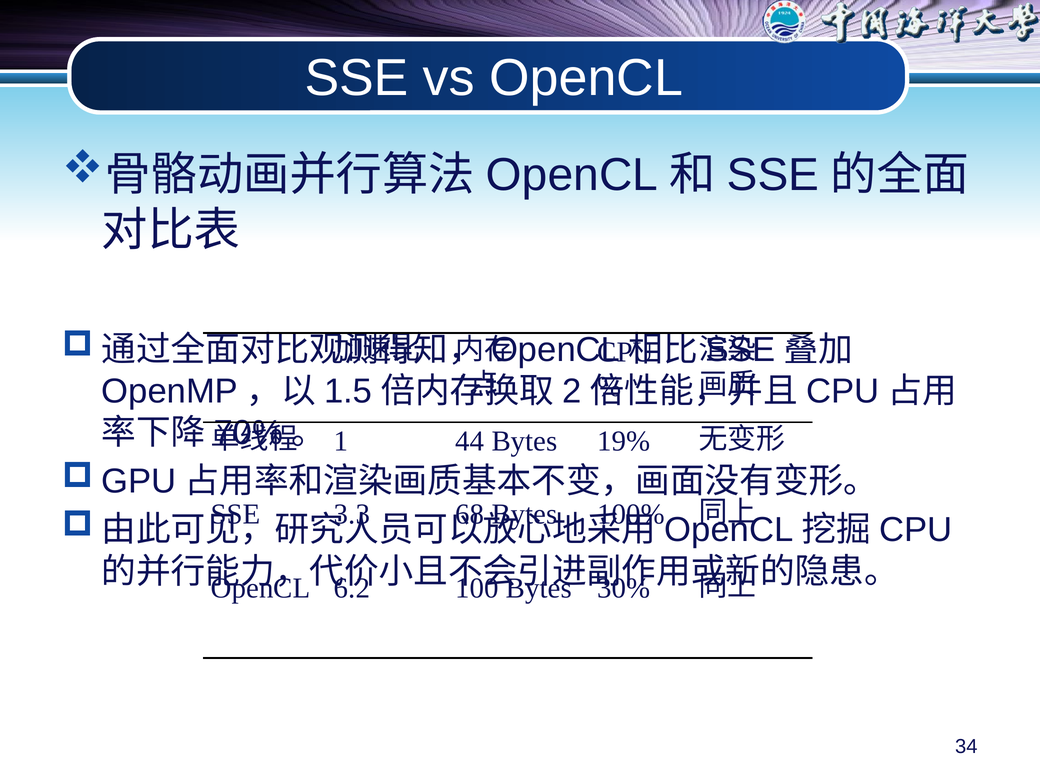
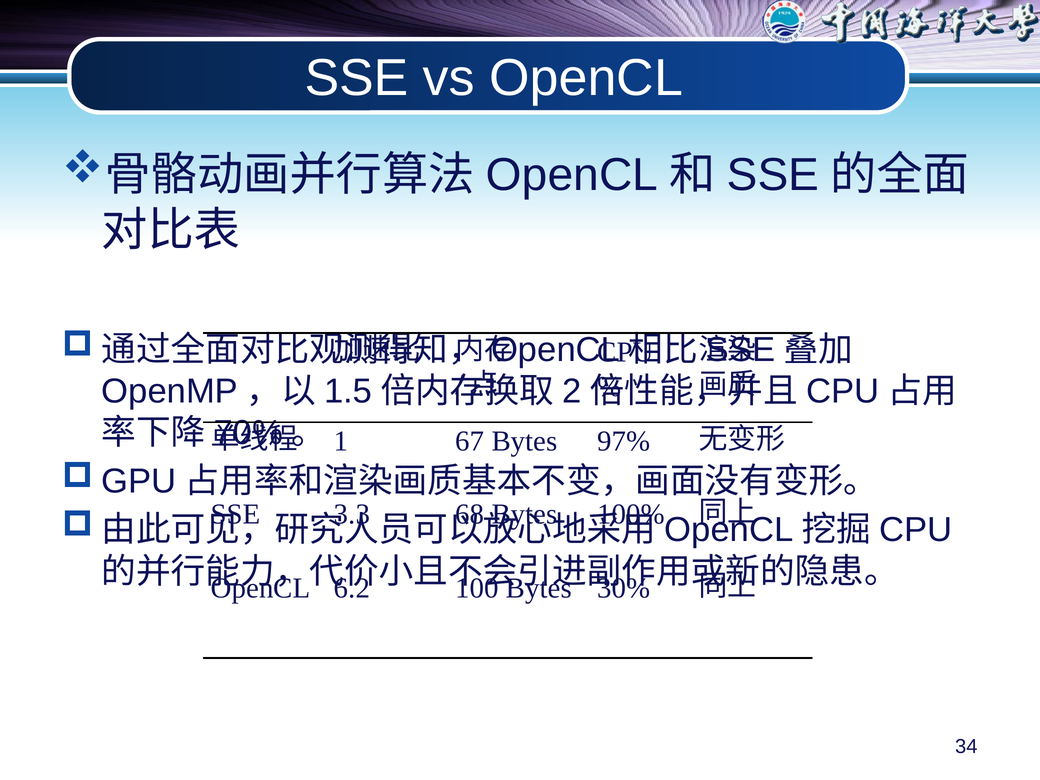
44: 44 -> 67
19%: 19% -> 97%
